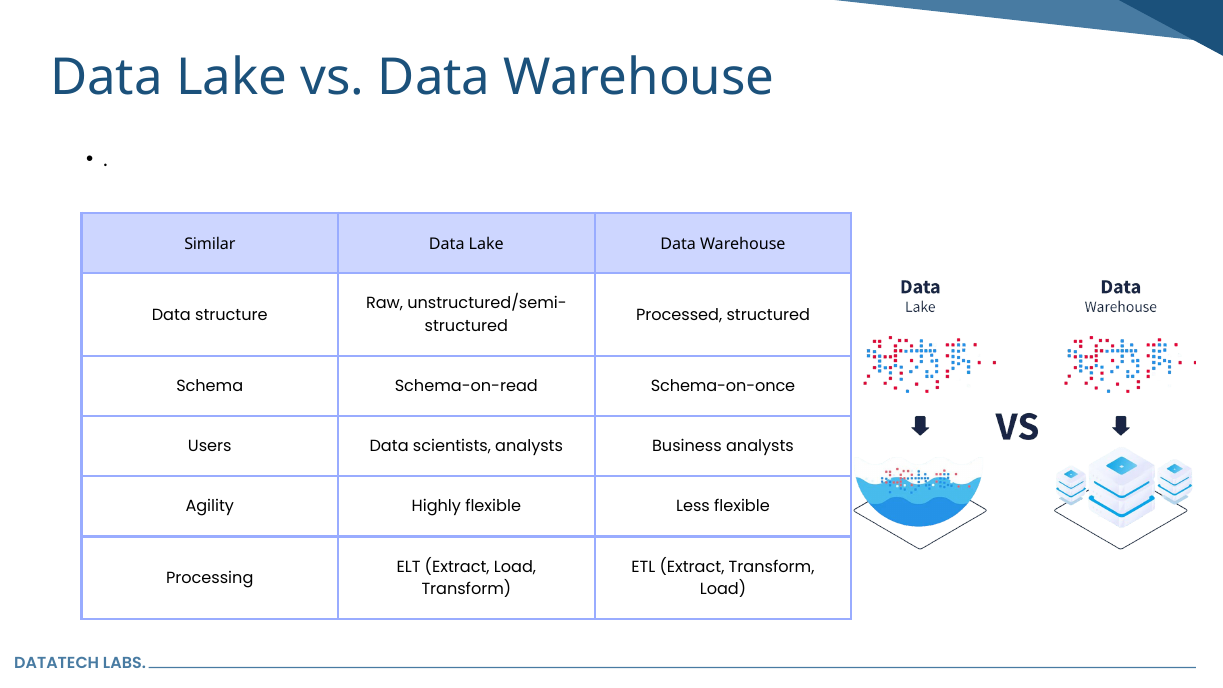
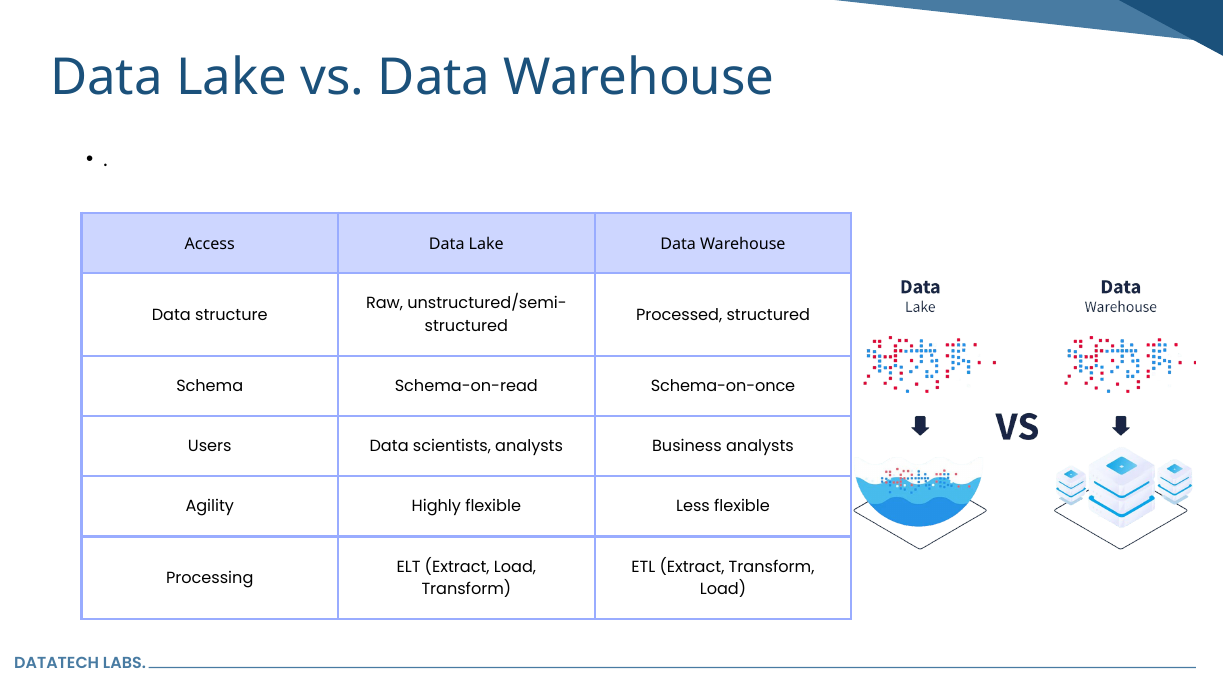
Similar: Similar -> Access
